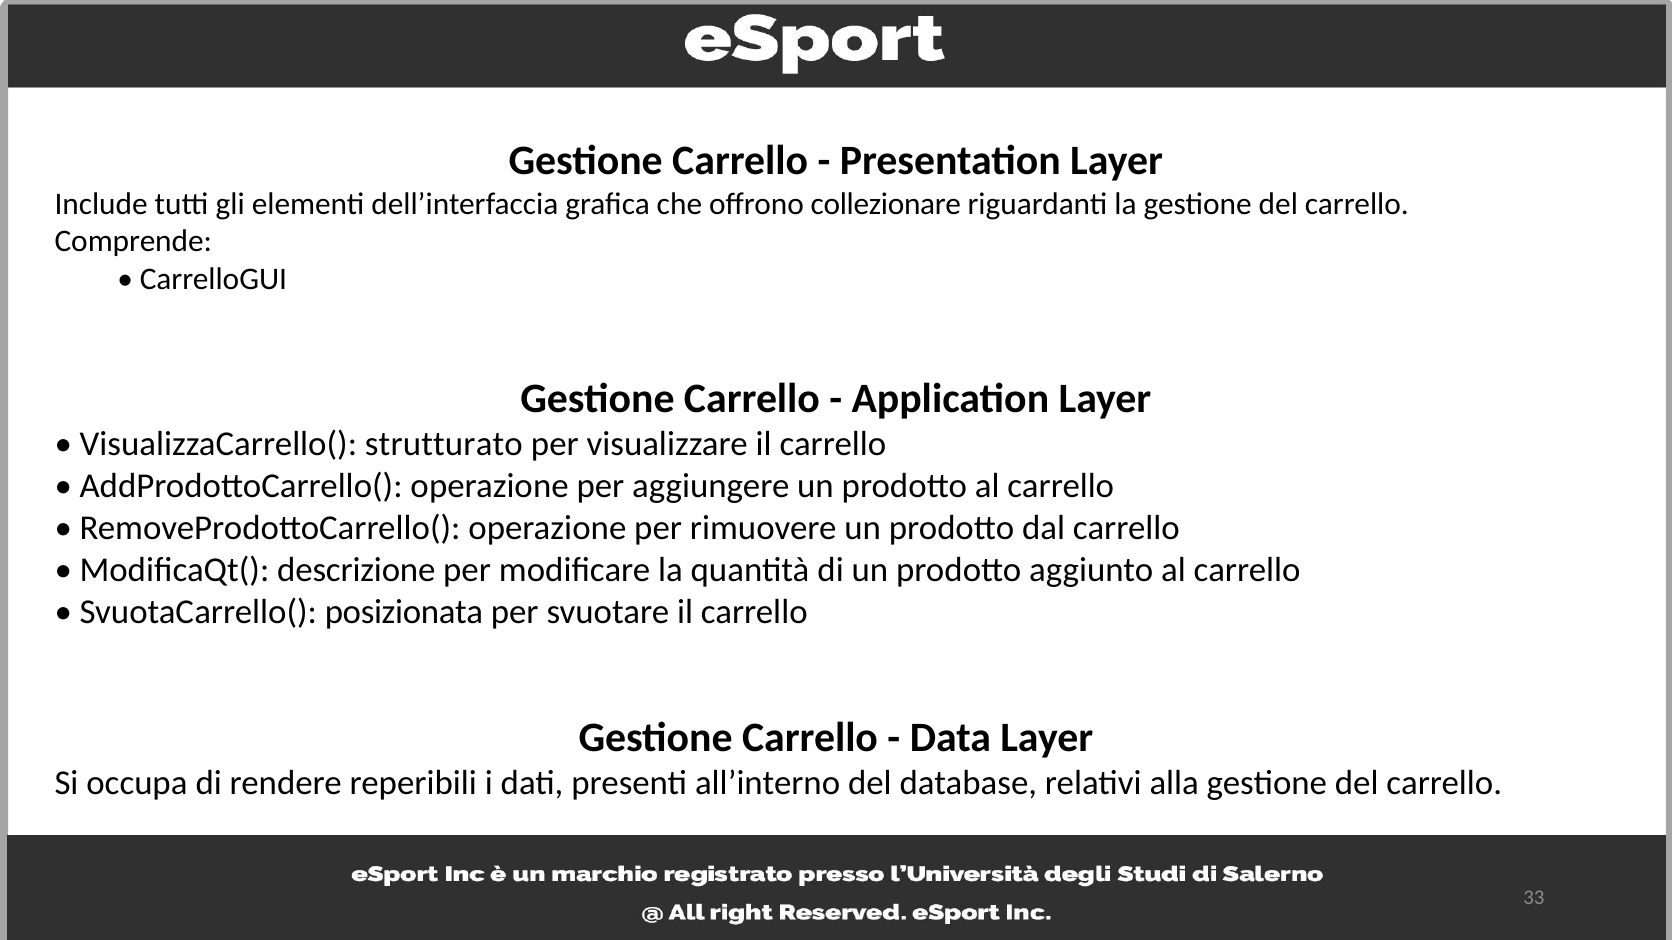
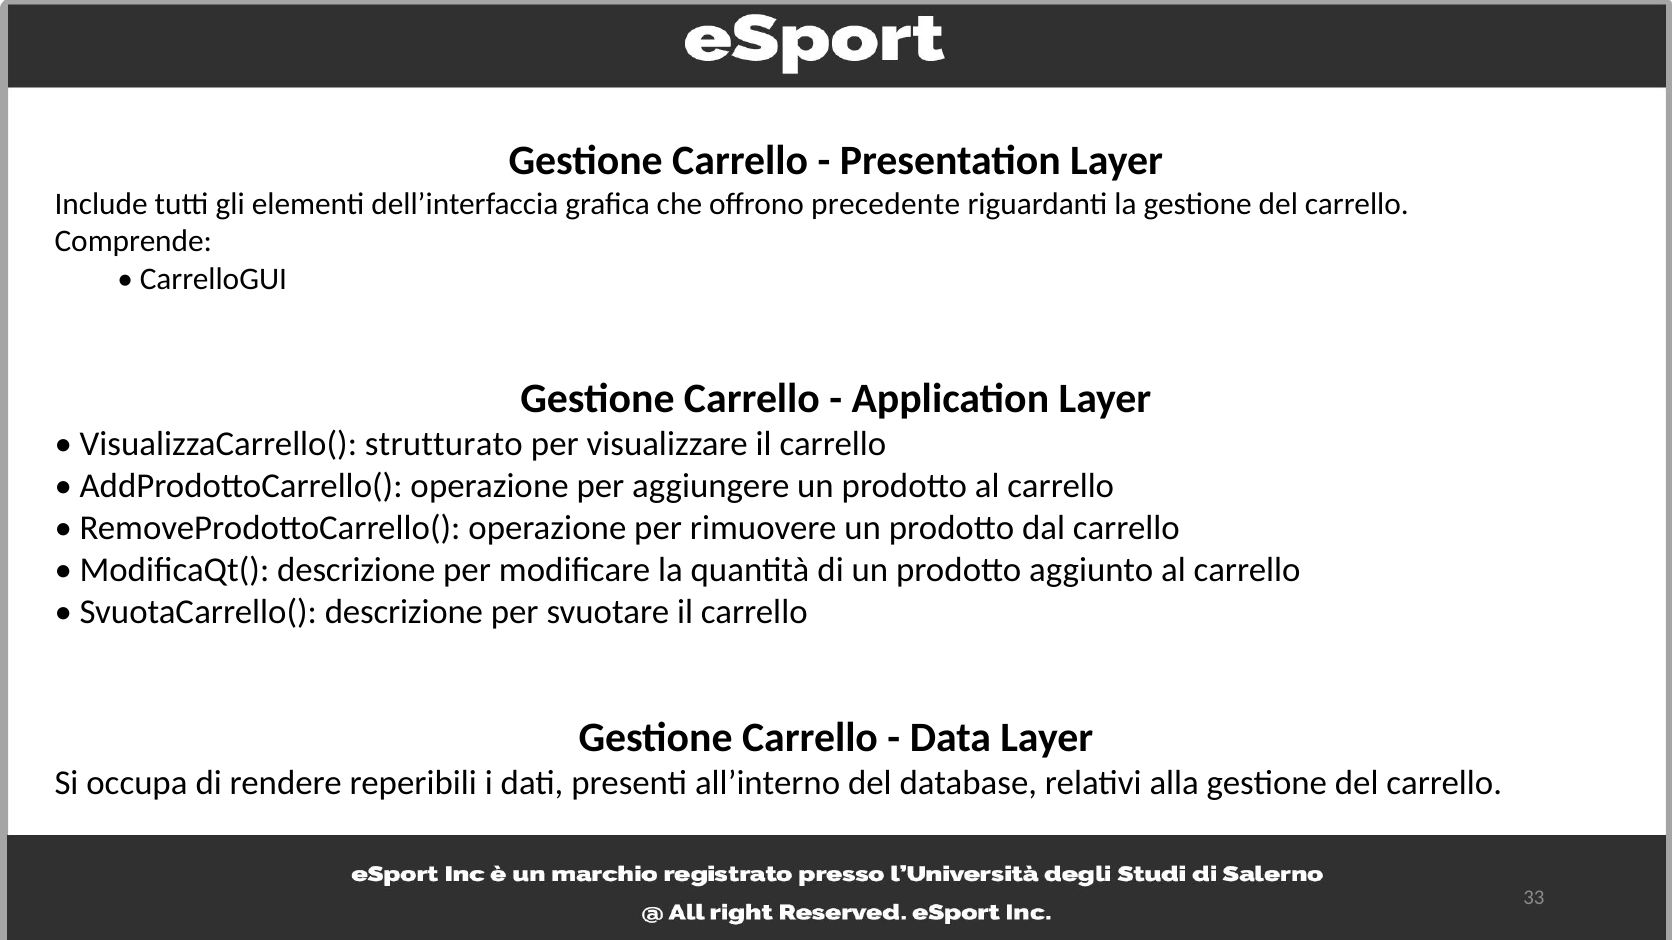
collezionare: collezionare -> precedente
SvuotaCarrello( posizionata: posizionata -> descrizione
